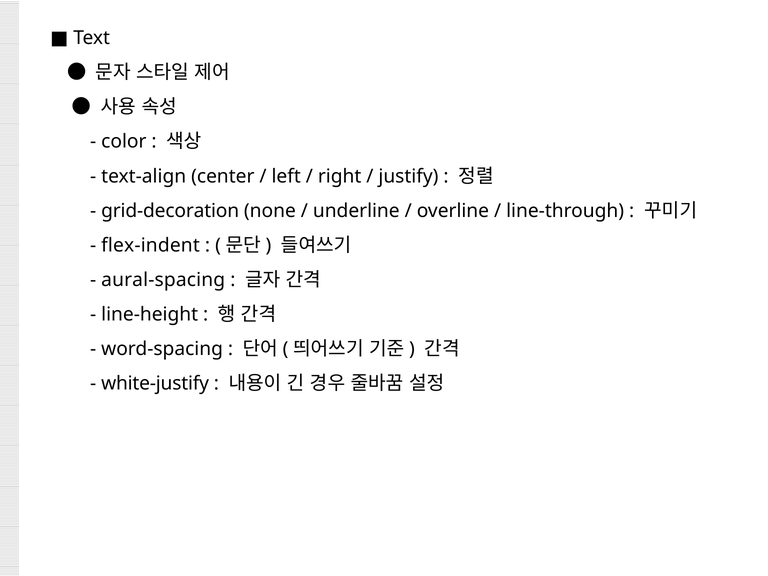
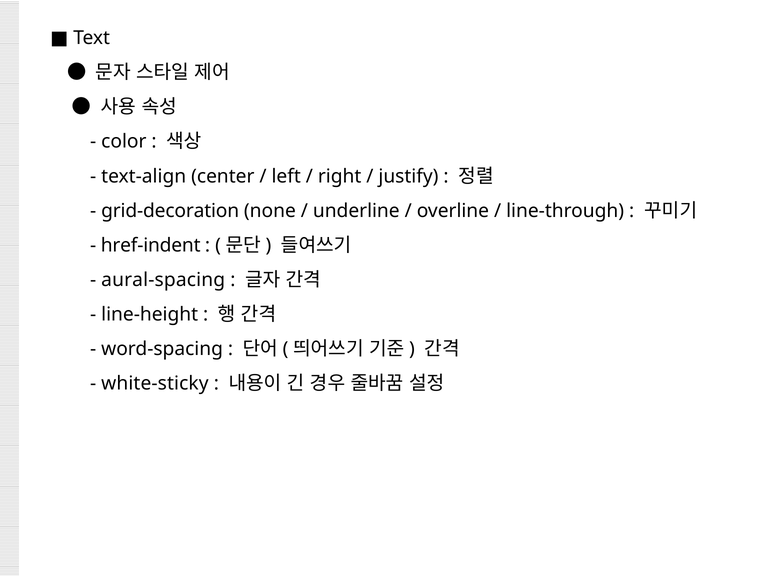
flex-indent: flex-indent -> href-indent
white-justify: white-justify -> white-sticky
